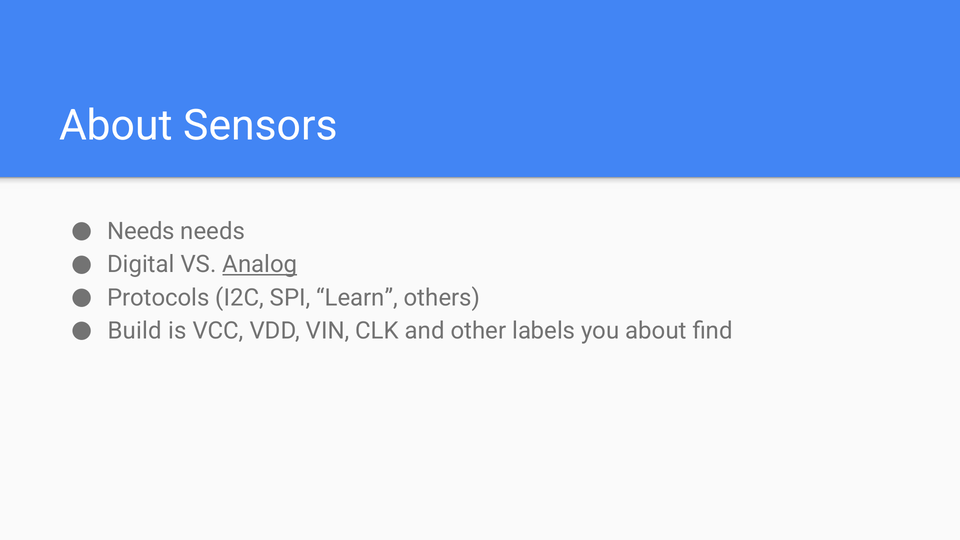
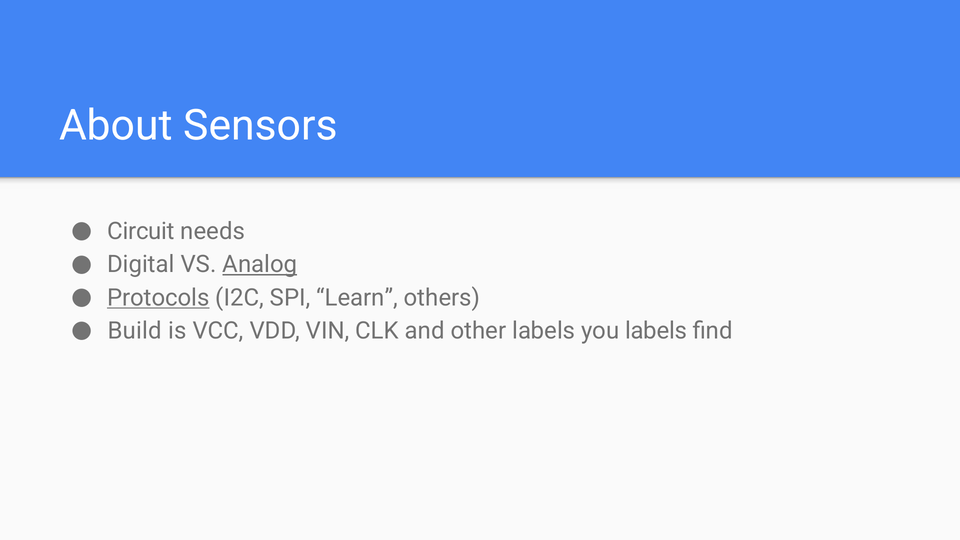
Needs at (141, 231): Needs -> Circuit
Protocols underline: none -> present
you about: about -> labels
